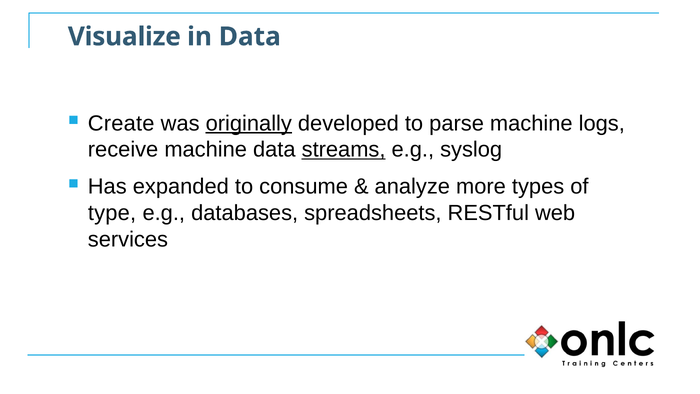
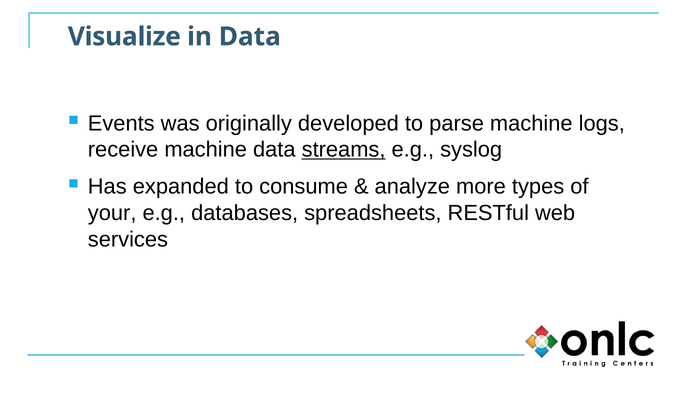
Create: Create -> Events
originally underline: present -> none
type: type -> your
